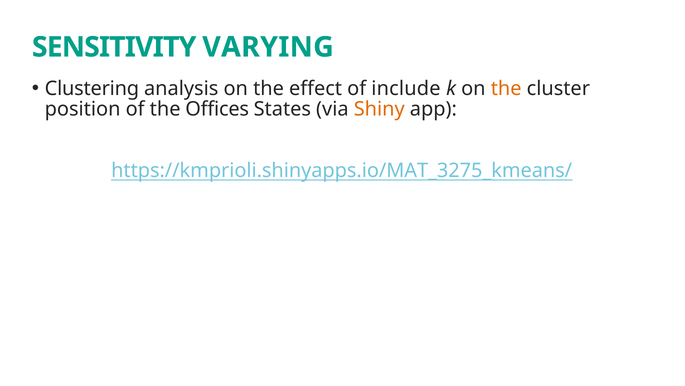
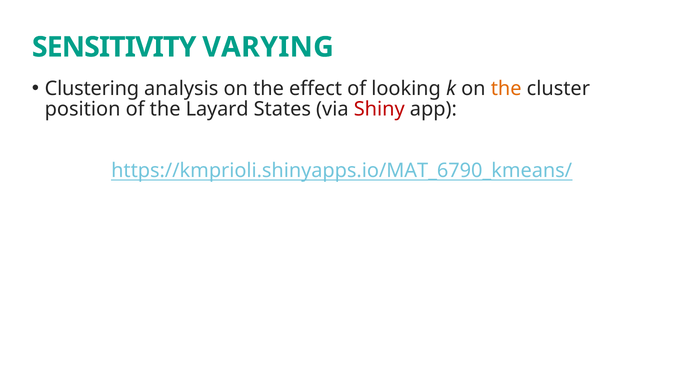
include: include -> looking
Offices: Offices -> Layard
Shiny colour: orange -> red
https://kmprioli.shinyapps.io/MAT_3275_kmeans/: https://kmprioli.shinyapps.io/MAT_3275_kmeans/ -> https://kmprioli.shinyapps.io/MAT_6790_kmeans/
